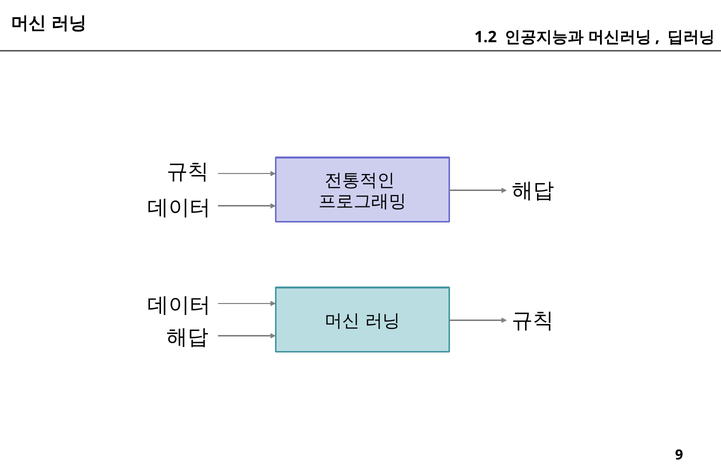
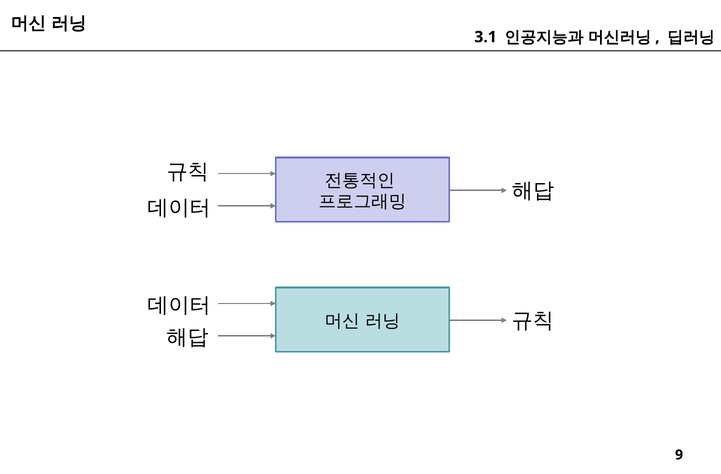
1.2: 1.2 -> 3.1
